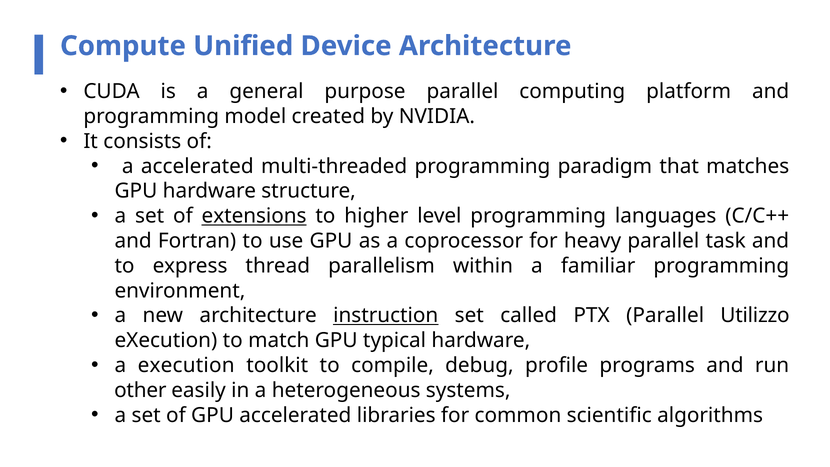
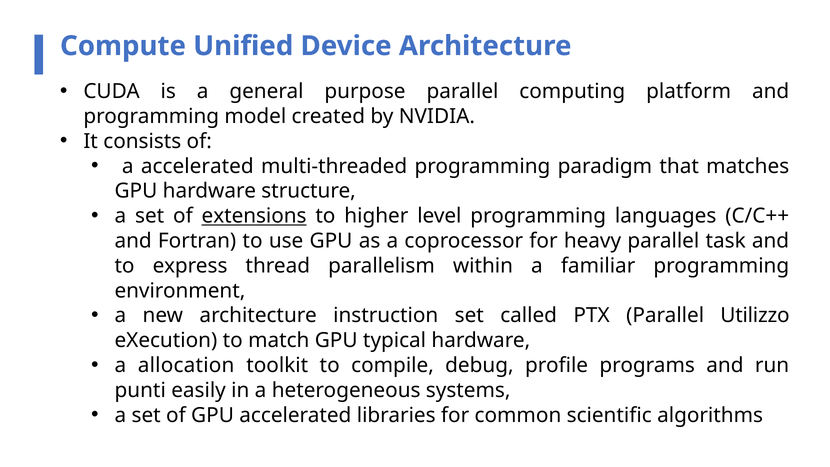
instruction underline: present -> none
a execution: execution -> allocation
other: other -> punti
